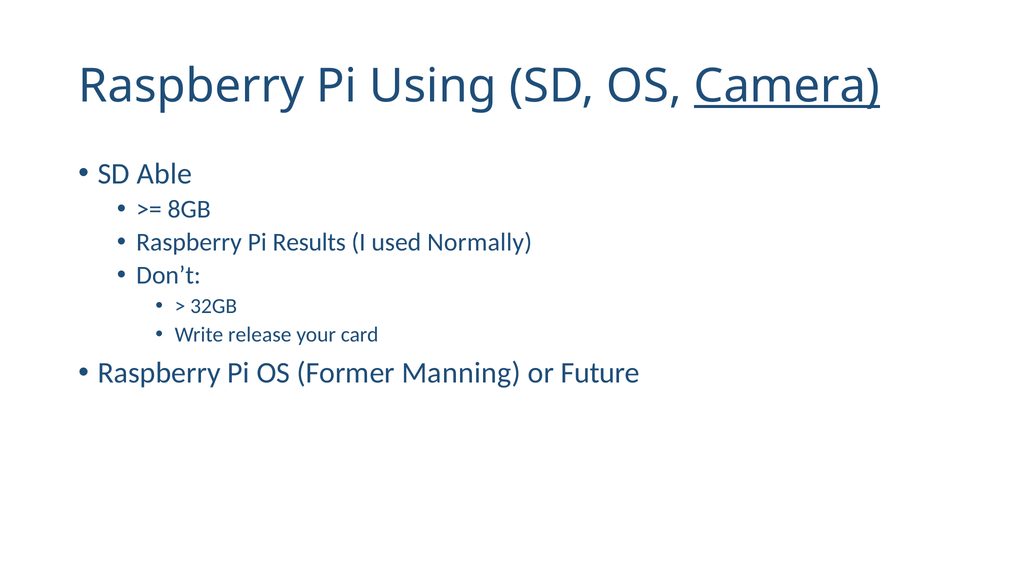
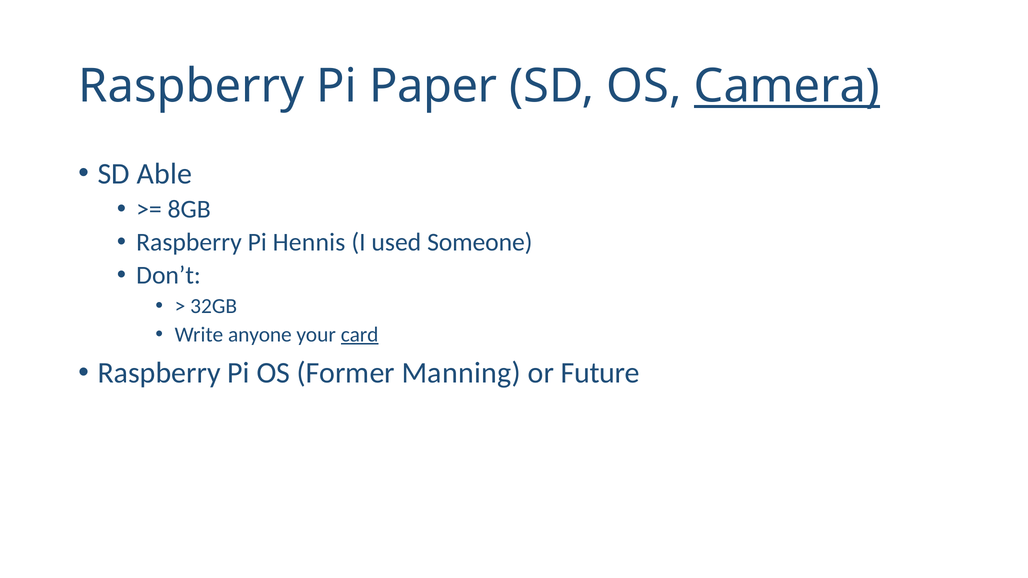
Using: Using -> Paper
Results: Results -> Hennis
Normally: Normally -> Someone
release: release -> anyone
card underline: none -> present
